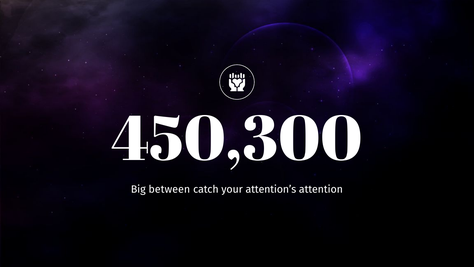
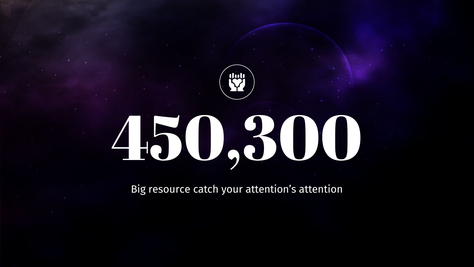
between: between -> resource
